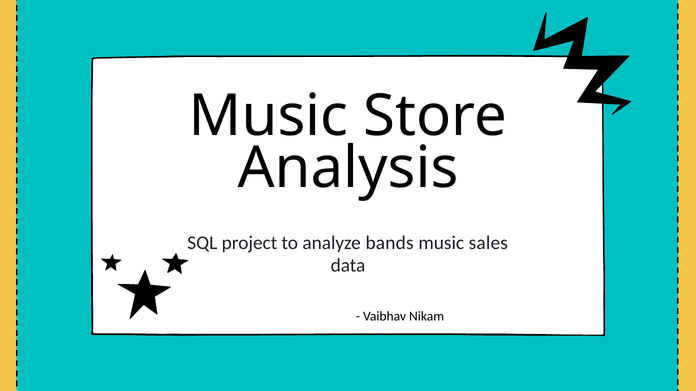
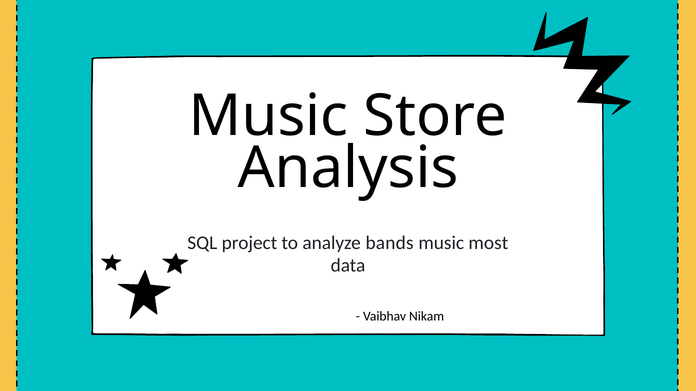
sales: sales -> most
